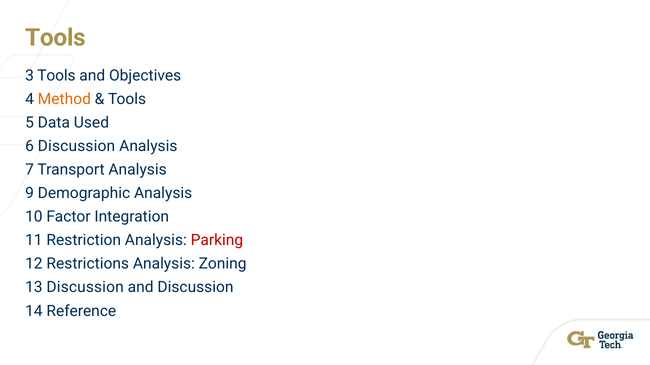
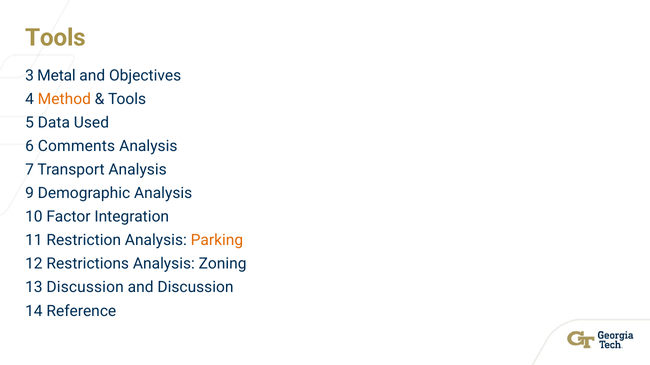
3 Tools: Tools -> Metal
6 Discussion: Discussion -> Comments
Parking colour: red -> orange
